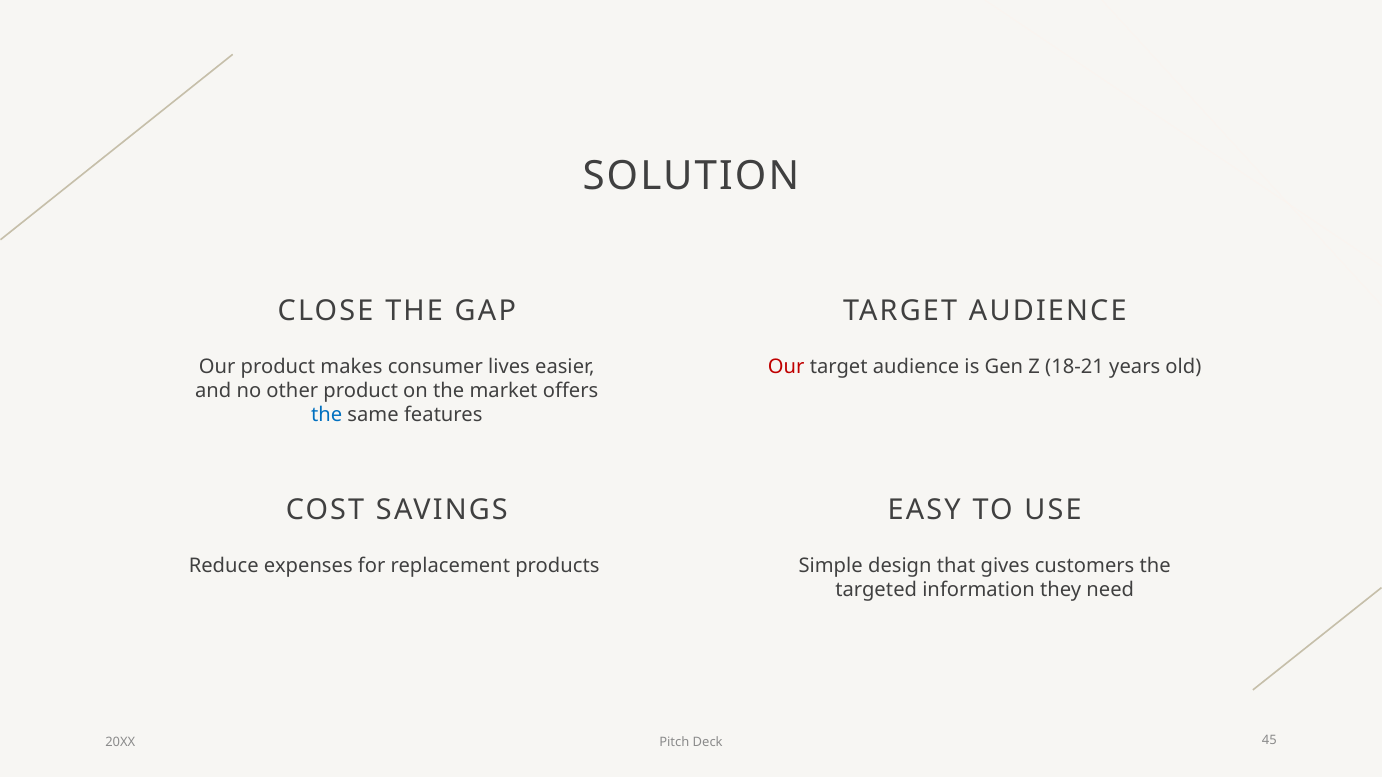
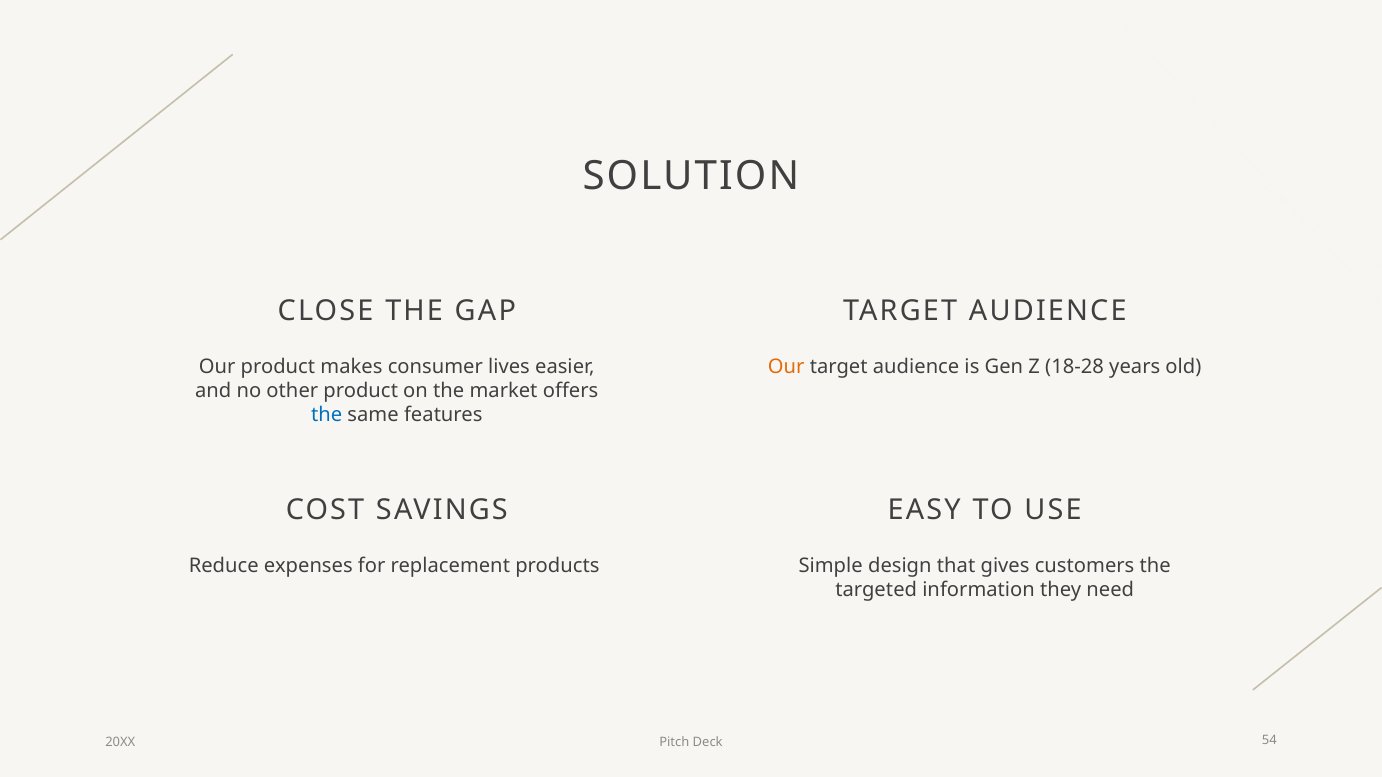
Our at (786, 367) colour: red -> orange
18-21: 18-21 -> 18-28
45: 45 -> 54
